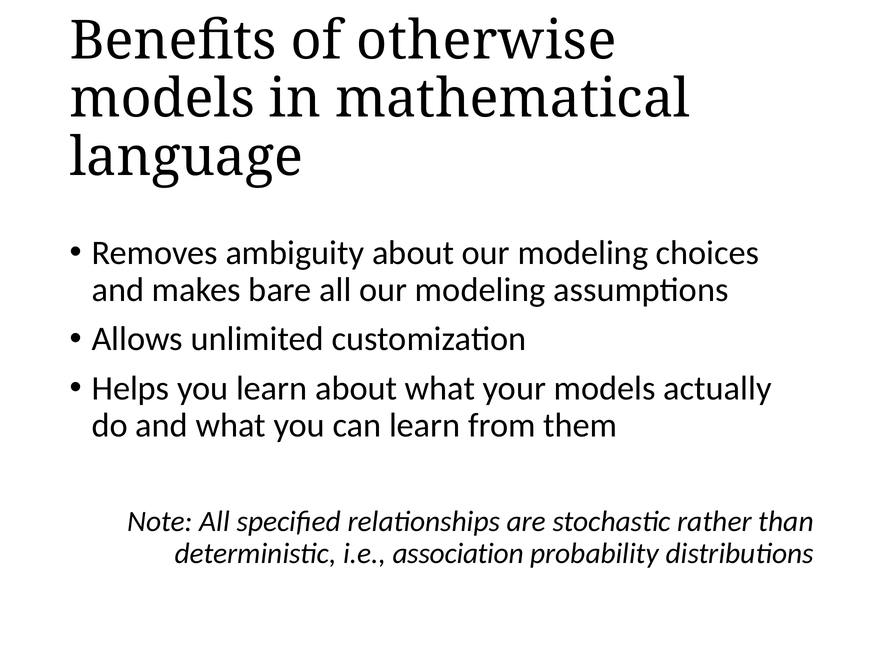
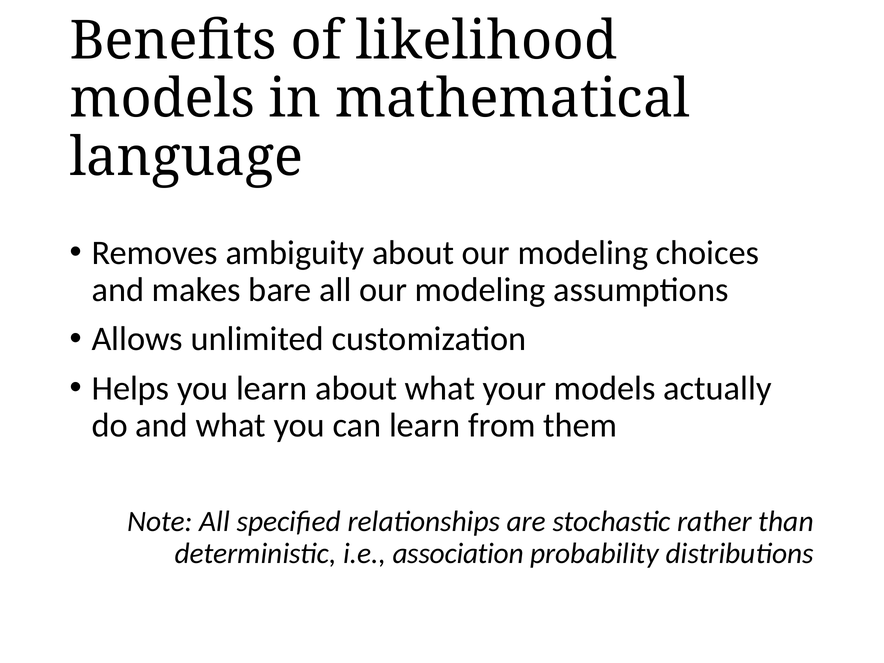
otherwise: otherwise -> likelihood
